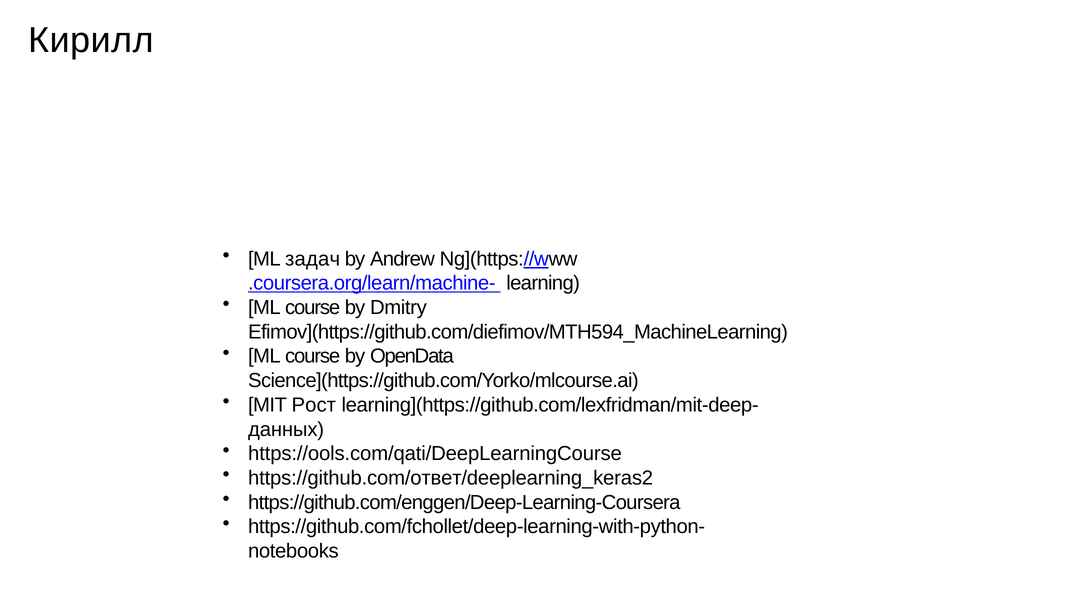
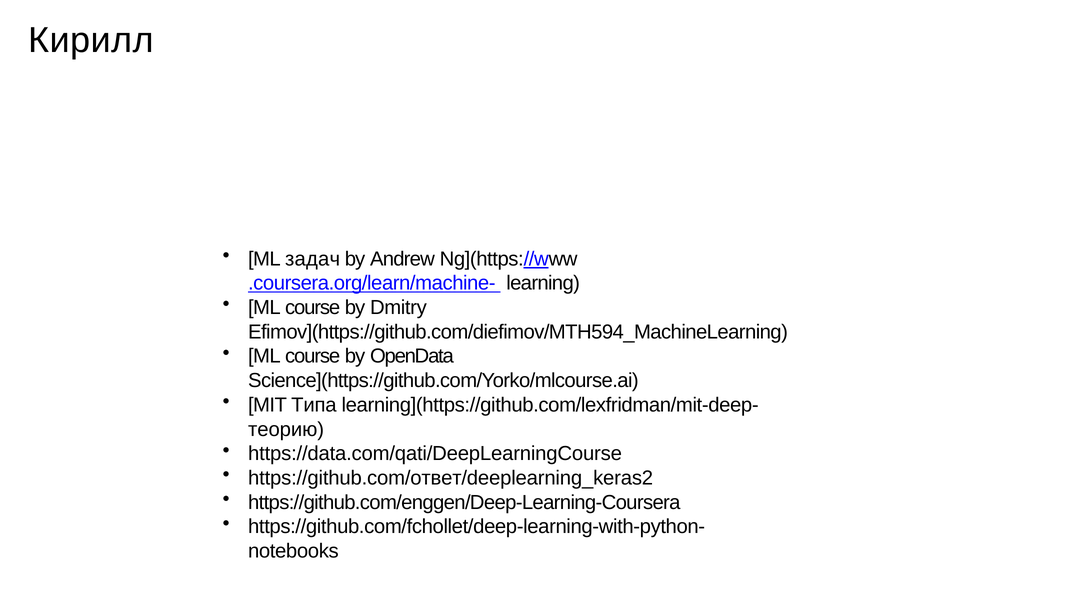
Рост: Рост -> Типа
данных: данных -> теорию
https://ools.com/qati/DeepLearningCourse: https://ools.com/qati/DeepLearningCourse -> https://data.com/qati/DeepLearningCourse
